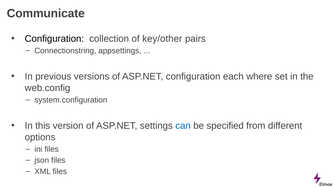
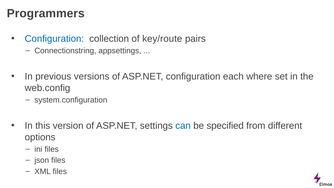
Communicate: Communicate -> Programmers
Configuration at (54, 39) colour: black -> blue
key/other: key/other -> key/route
